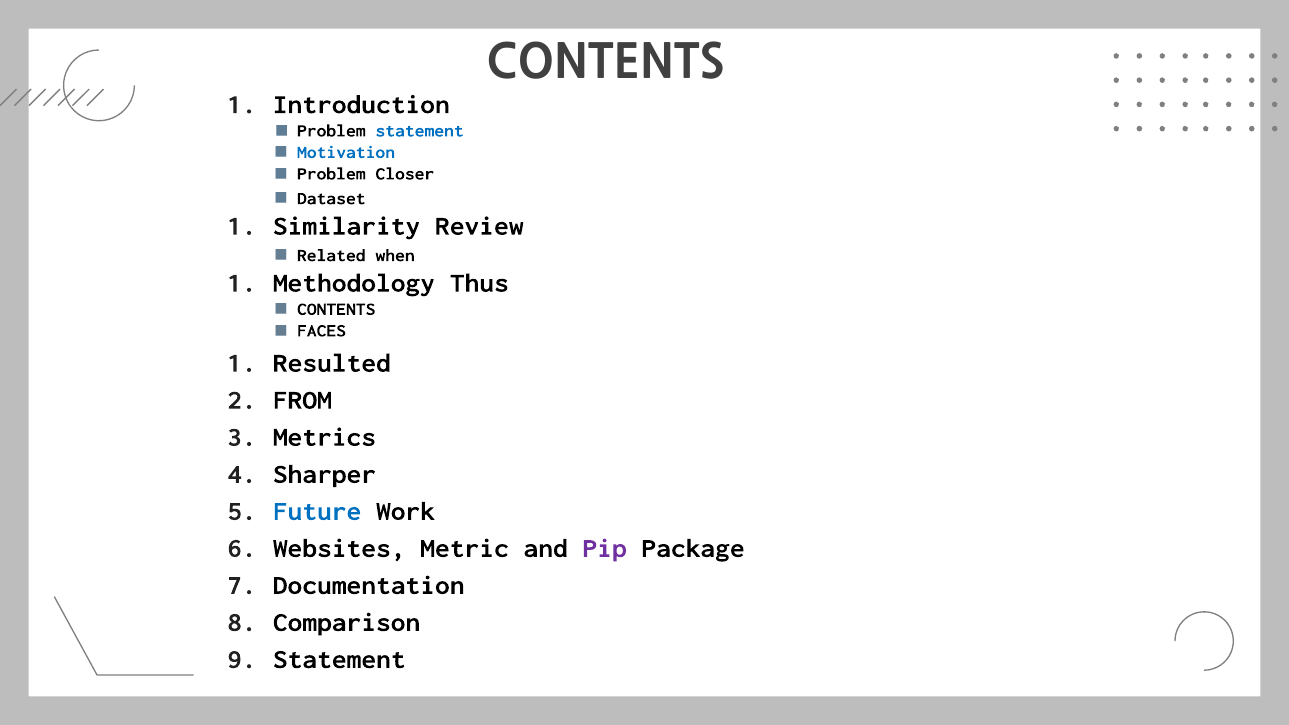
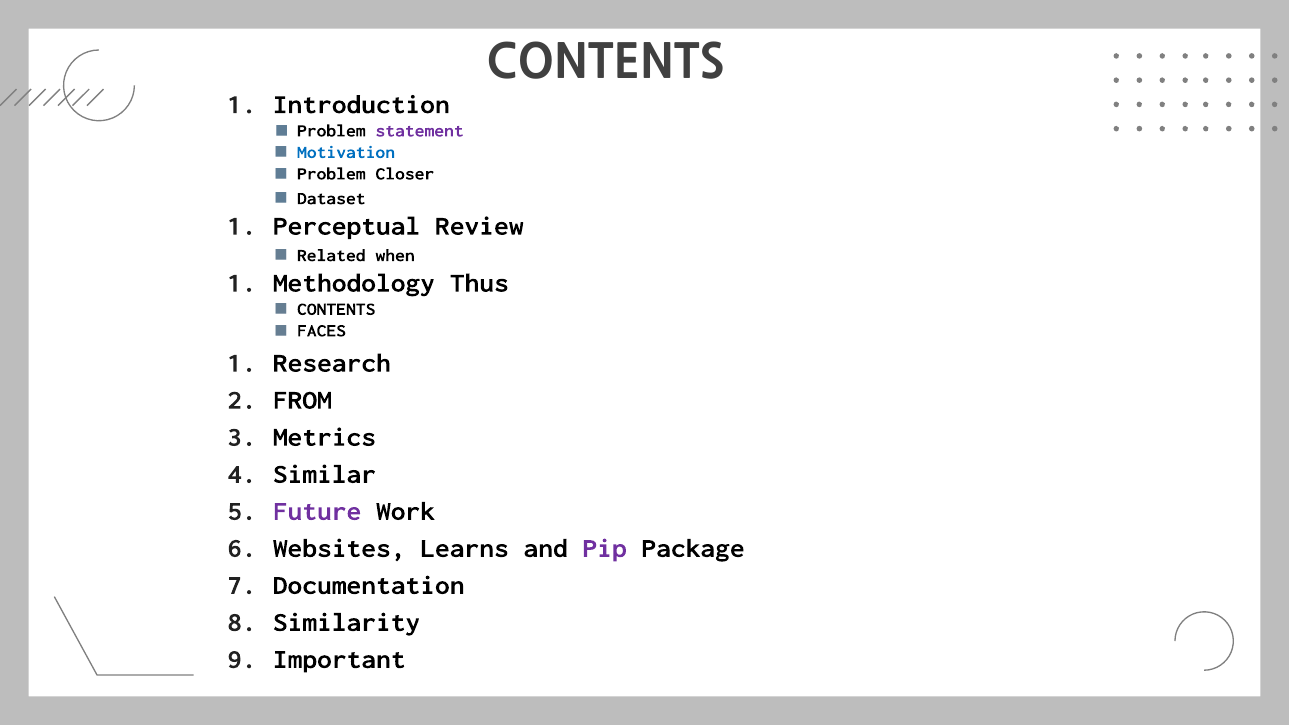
statement at (420, 131) colour: blue -> purple
Similarity: Similarity -> Perceptual
Resulted: Resulted -> Research
Sharper: Sharper -> Similar
Future colour: blue -> purple
Metric: Metric -> Learns
Comparison: Comparison -> Similarity
Statement at (339, 659): Statement -> Important
